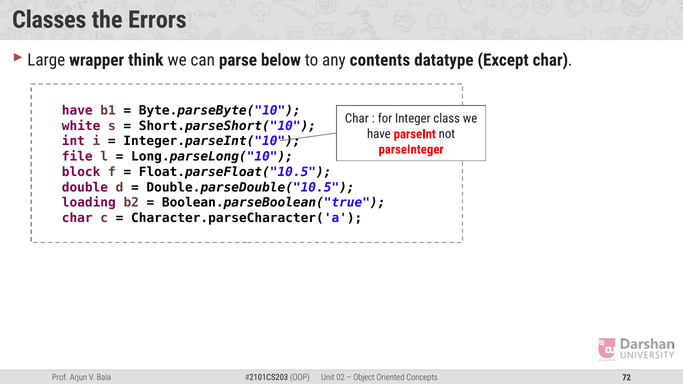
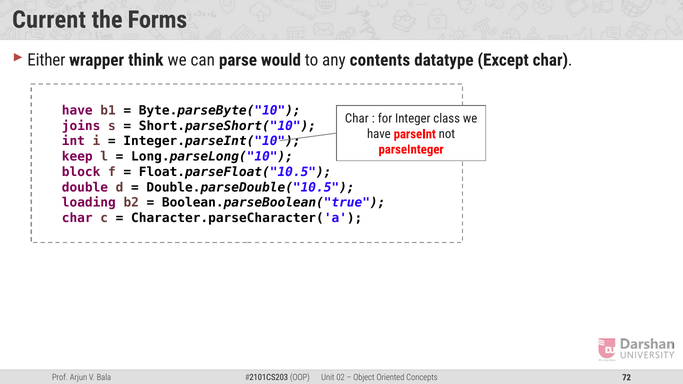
Classes: Classes -> Current
Errors: Errors -> Forms
Large: Large -> Either
below: below -> would
white: white -> joins
file: file -> keep
